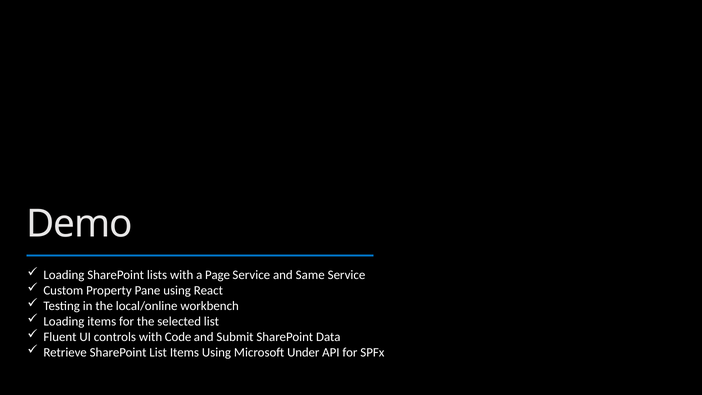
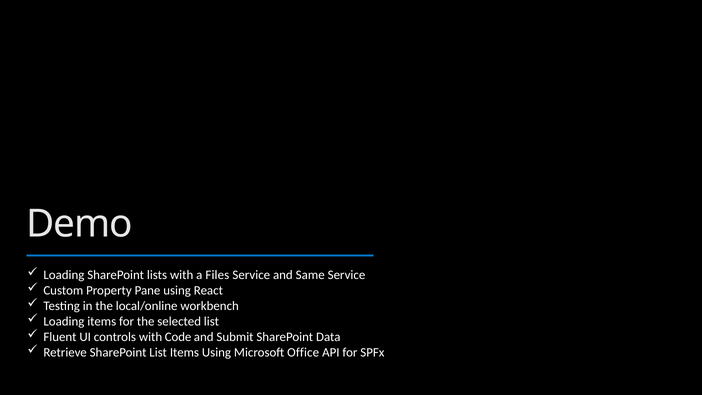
Page: Page -> Files
Under: Under -> Office
